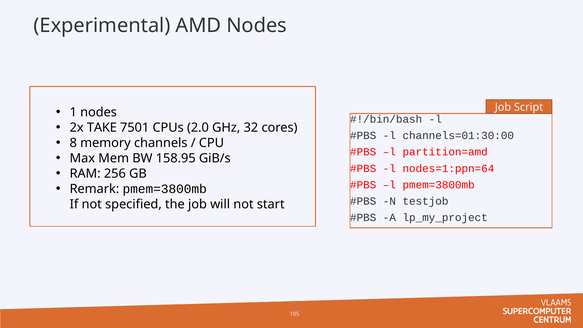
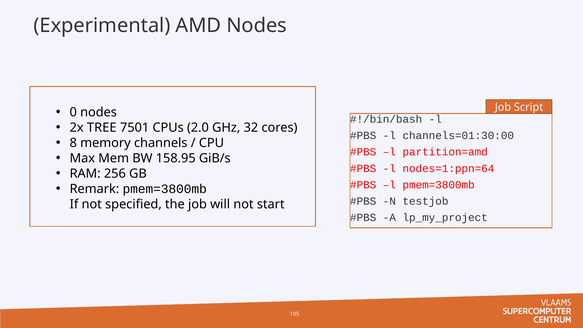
1: 1 -> 0
TAKE: TAKE -> TREE
